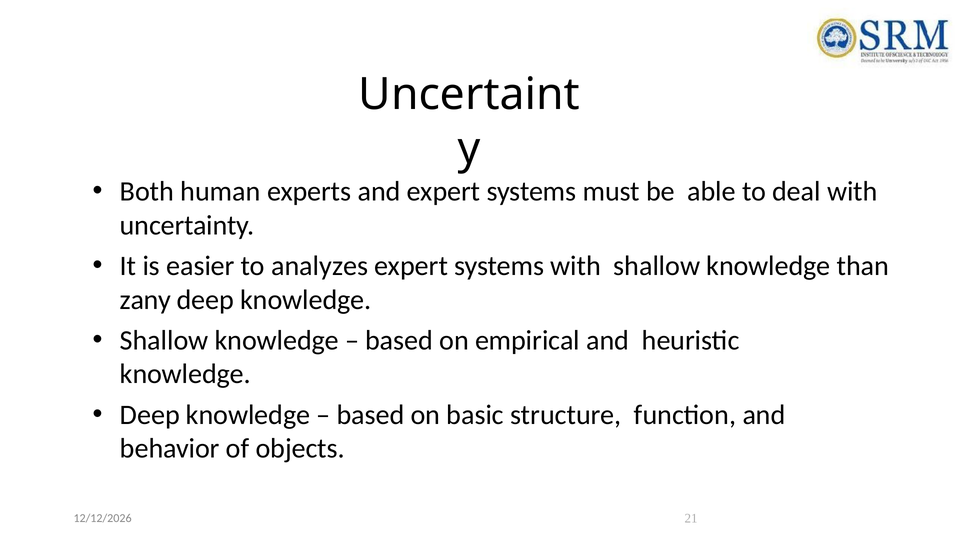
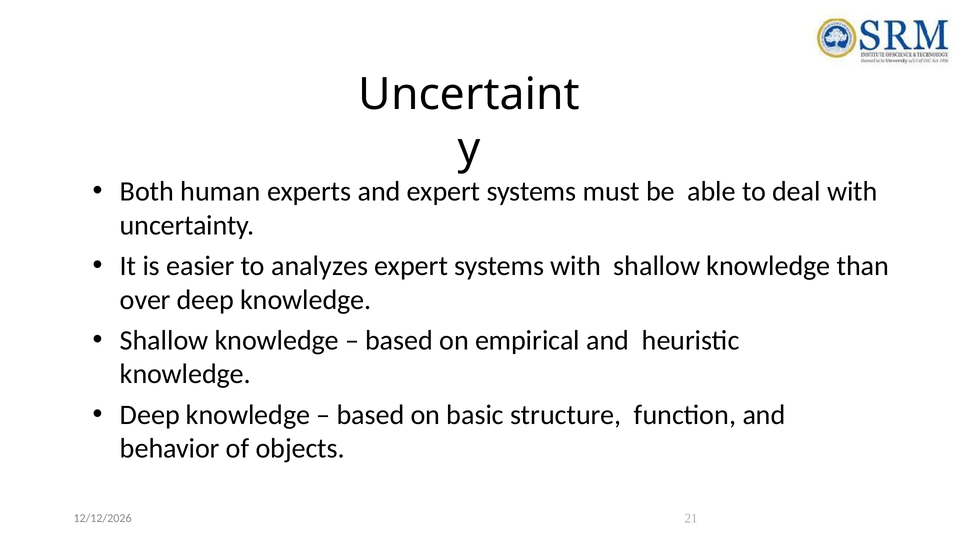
zany: zany -> over
